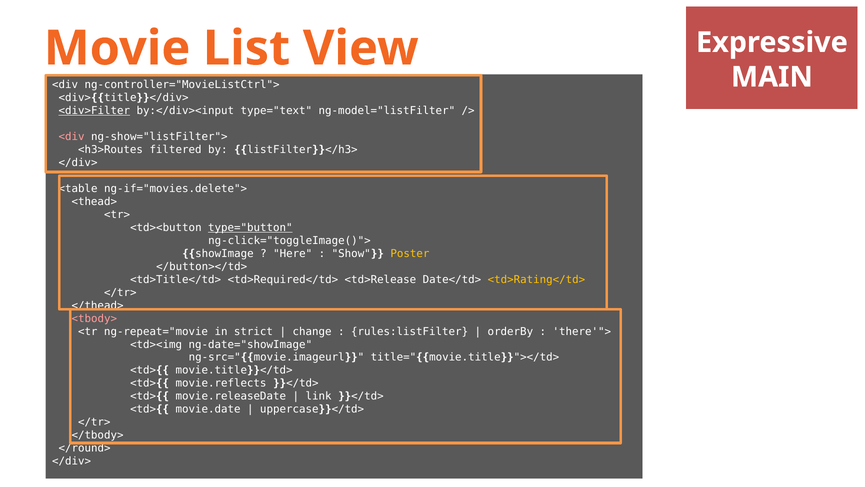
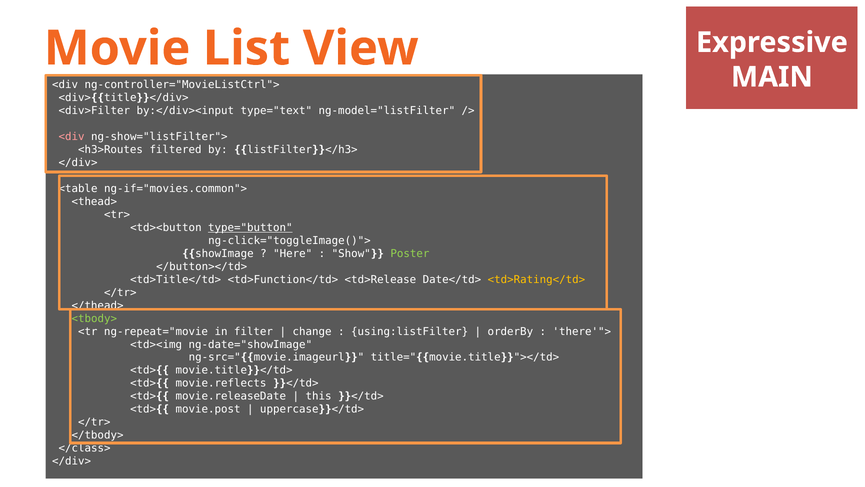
<div>Filter underline: present -> none
ng-if="movies.delete">: ng-if="movies.delete"> -> ng-if="movies.common">
Poster colour: yellow -> light green
<td>Required</td>: <td>Required</td> -> <td>Function</td>
<tbody> colour: pink -> light green
strict: strict -> filter
rules:listFilter: rules:listFilter -> using:listFilter
link: link -> this
movie.date: movie.date -> movie.post
</round>: </round> -> </class>
